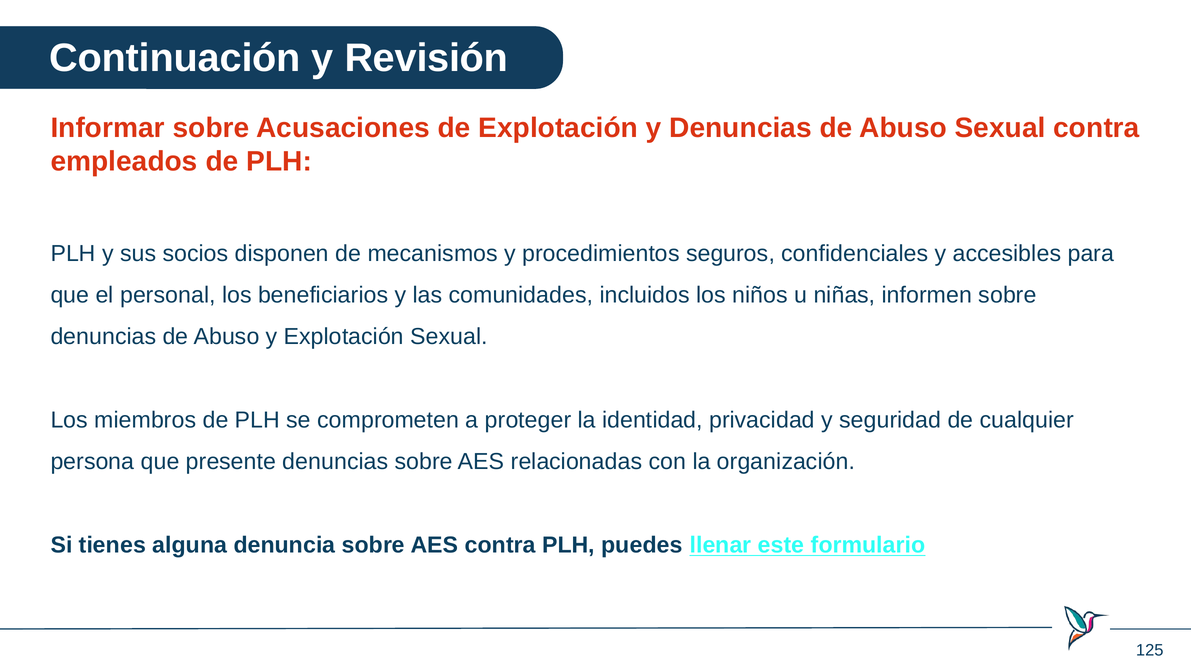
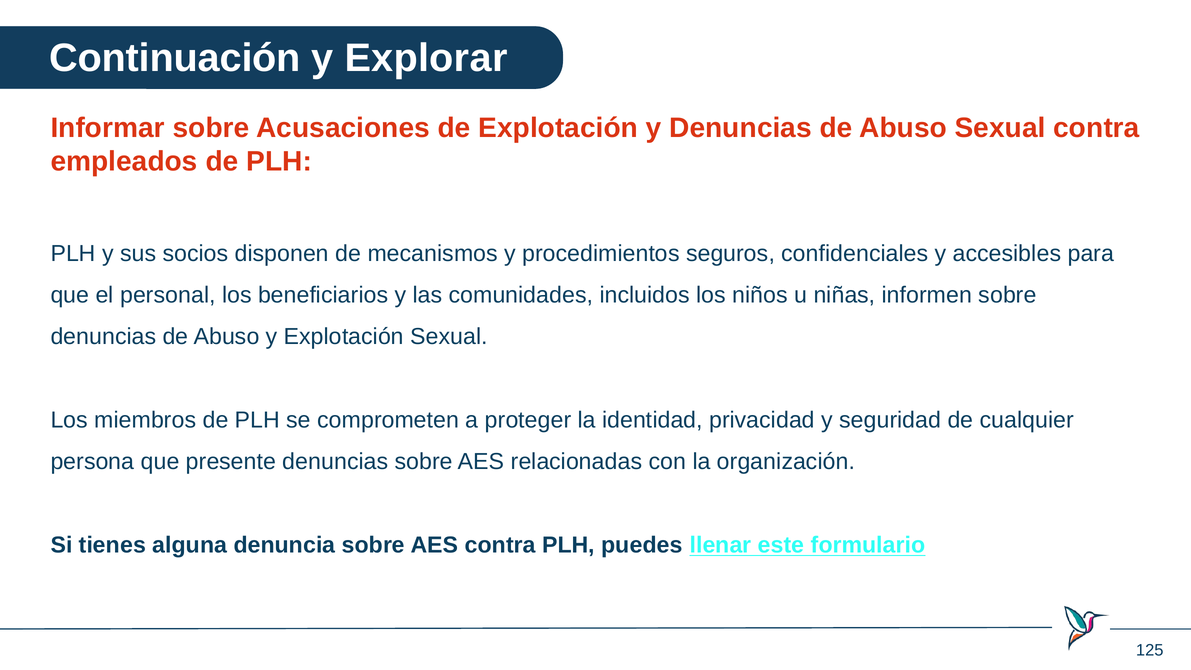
Revisión: Revisión -> Explorar
